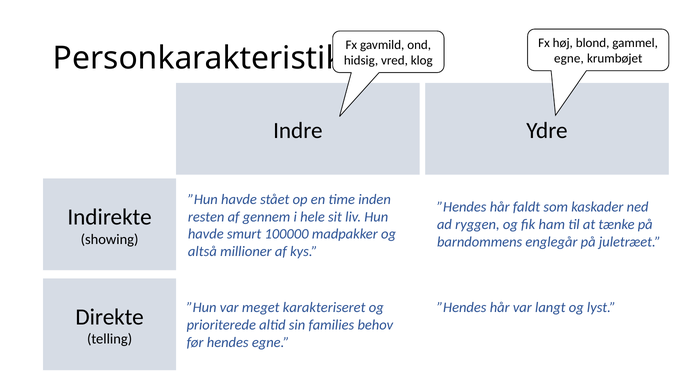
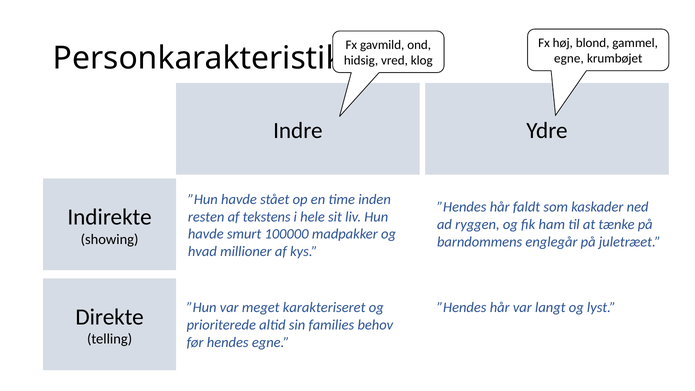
gennem: gennem -> tekstens
altså: altså -> hvad
